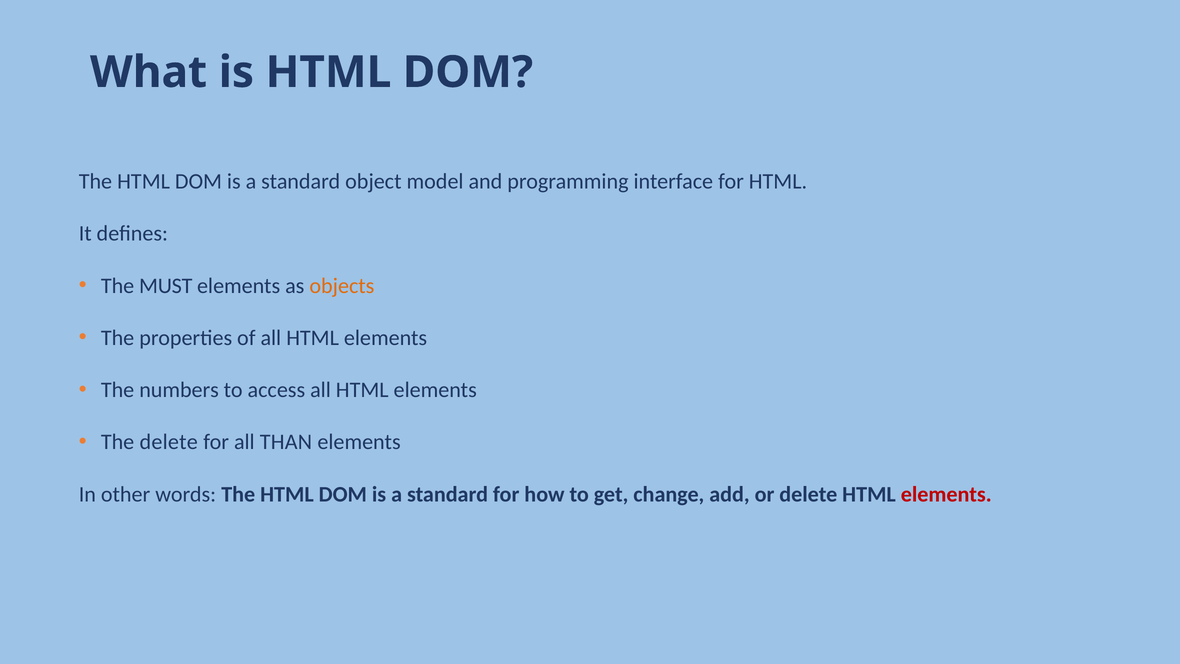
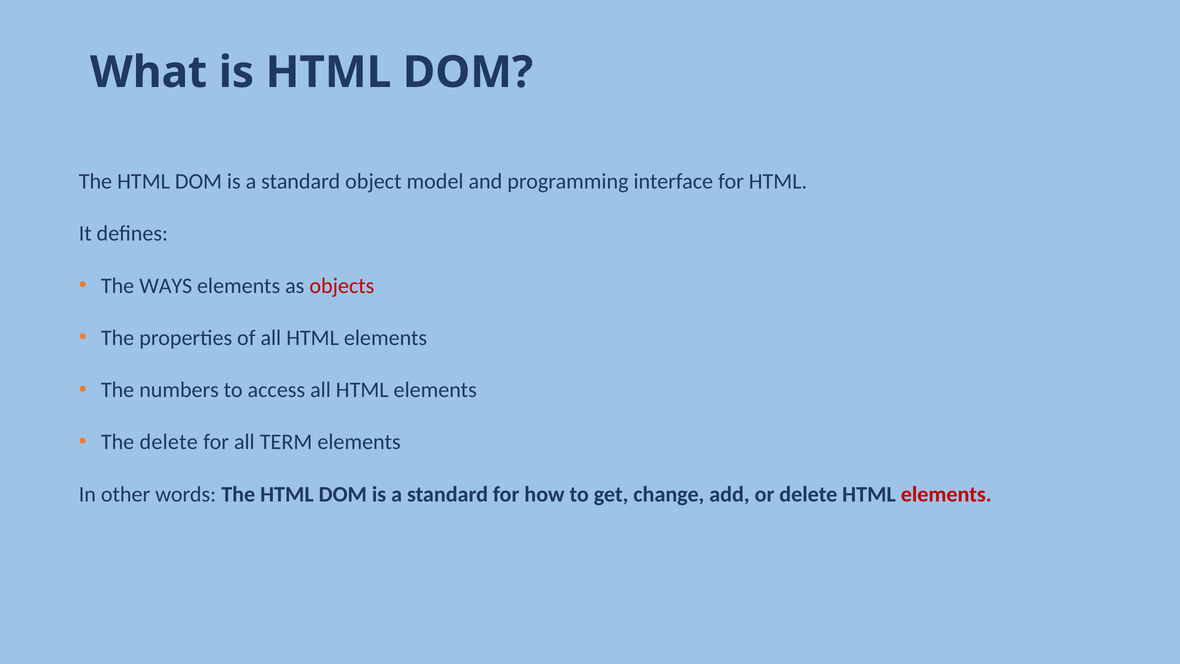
MUST: MUST -> WAYS
objects colour: orange -> red
THAN: THAN -> TERM
